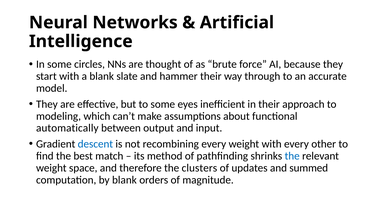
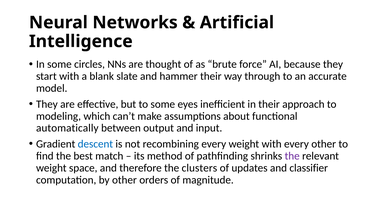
the at (292, 156) colour: blue -> purple
summed: summed -> classifier
by blank: blank -> other
